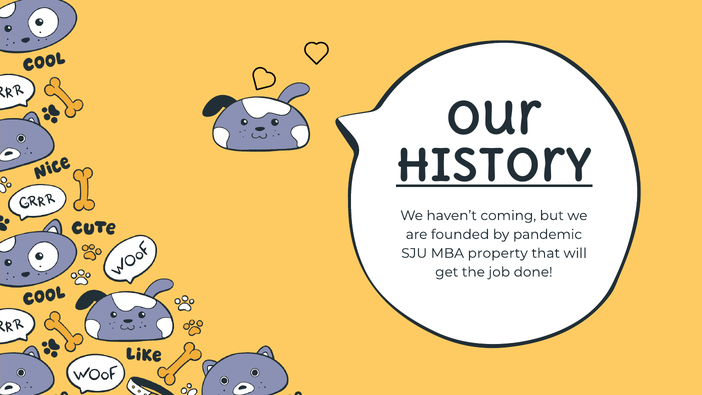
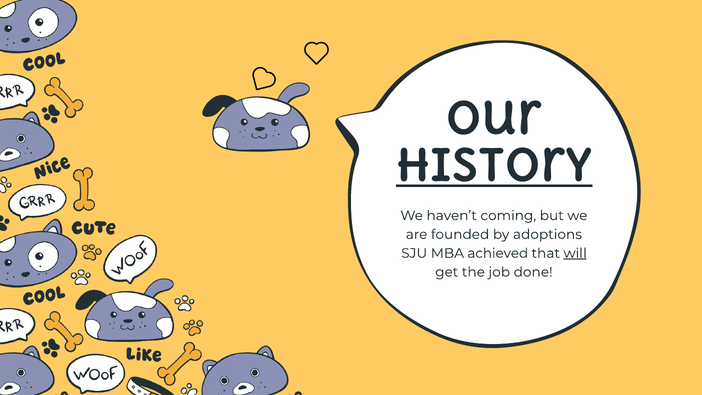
pandemic: pandemic -> adoptions
property: property -> achieved
will underline: none -> present
